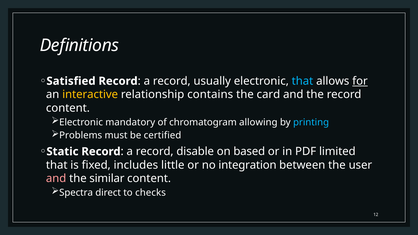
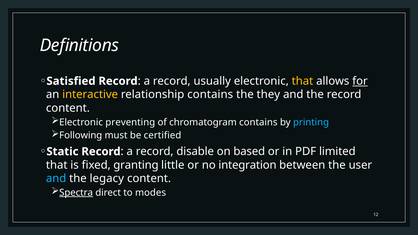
that at (302, 81) colour: light blue -> yellow
card: card -> they
mandatory: mandatory -> preventing
chromatogram allowing: allowing -> contains
Problems: Problems -> Following
includes: includes -> granting
and at (56, 178) colour: pink -> light blue
similar: similar -> legacy
Spectra underline: none -> present
checks: checks -> modes
